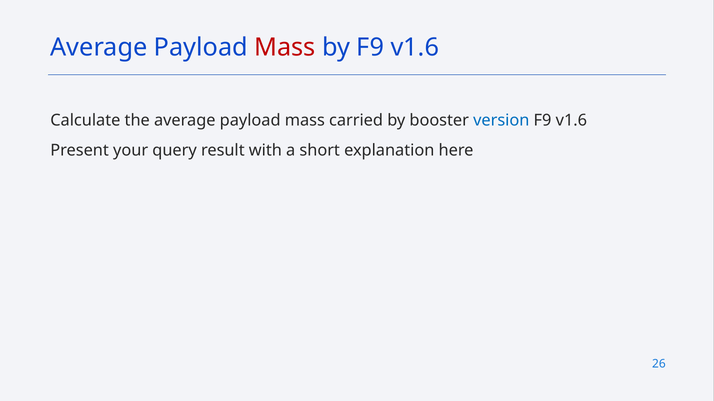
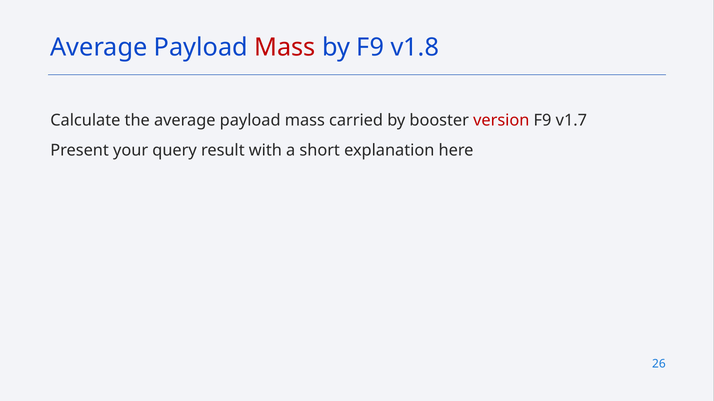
by F9 v1.6: v1.6 -> v1.8
version colour: blue -> red
v1.6 at (571, 120): v1.6 -> v1.7
